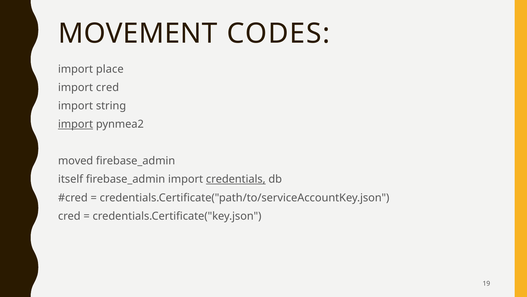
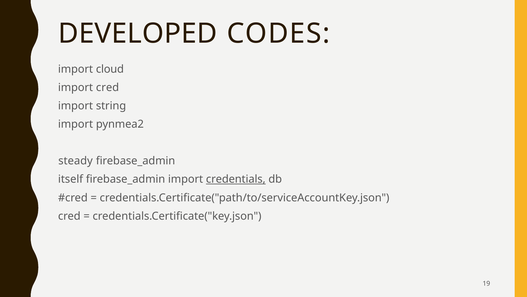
MOVEMENT: MOVEMENT -> DEVELOPED
place: place -> cloud
import at (76, 124) underline: present -> none
moved: moved -> steady
